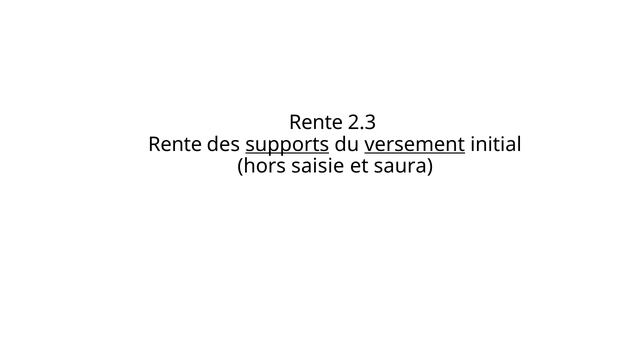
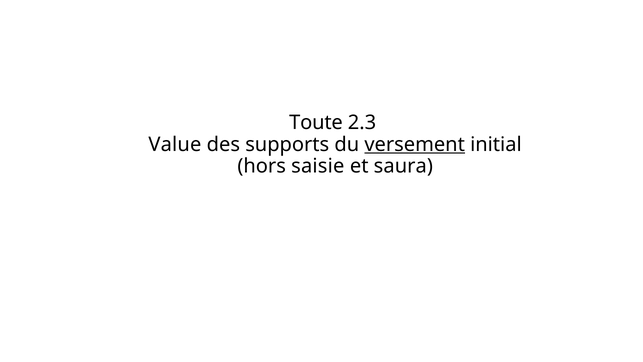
Rente at (316, 123): Rente -> Toute
Rente at (175, 144): Rente -> Value
supports underline: present -> none
